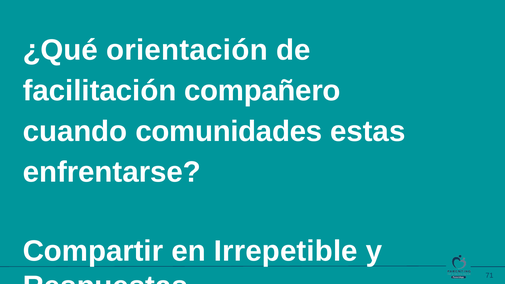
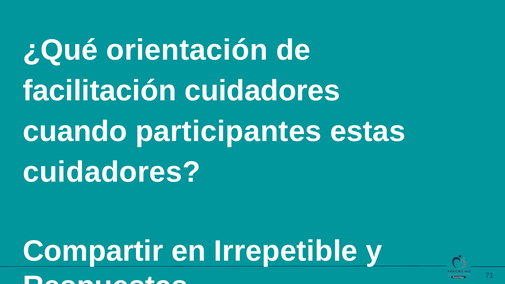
facilitación compañero: compañero -> cuidadores
comunidades: comunidades -> participantes
enfrentarse at (112, 172): enfrentarse -> cuidadores
